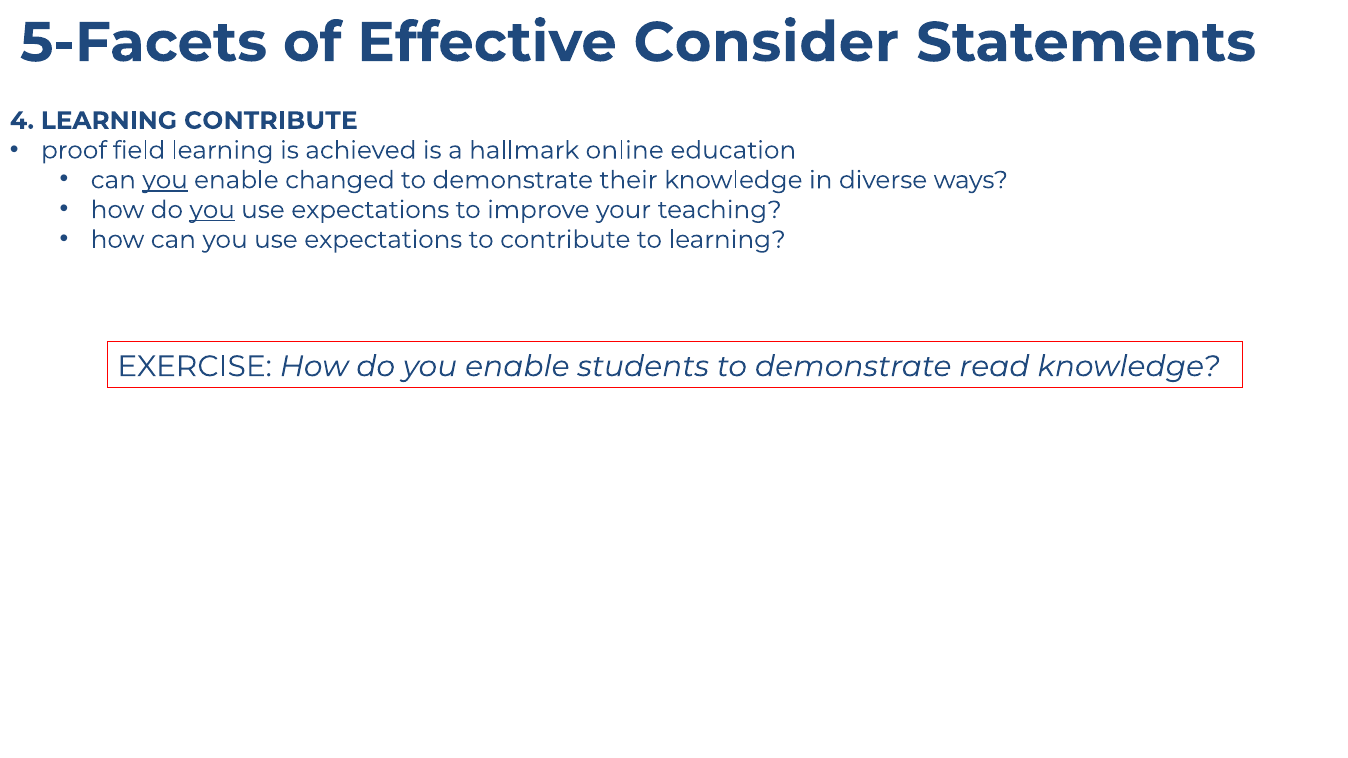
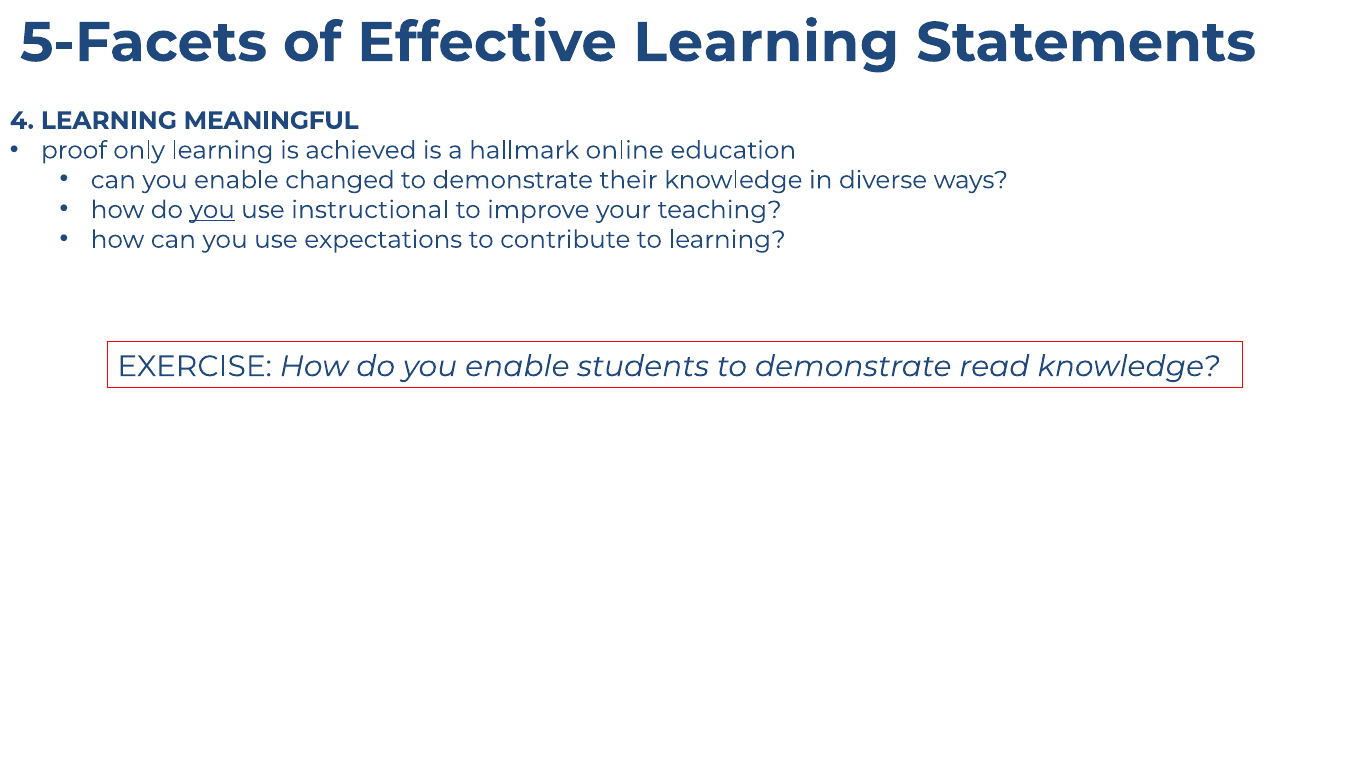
Effective Consider: Consider -> Learning
LEARNING CONTRIBUTE: CONTRIBUTE -> MEANINGFUL
field: field -> only
you at (165, 180) underline: present -> none
expectations at (370, 210): expectations -> instructional
